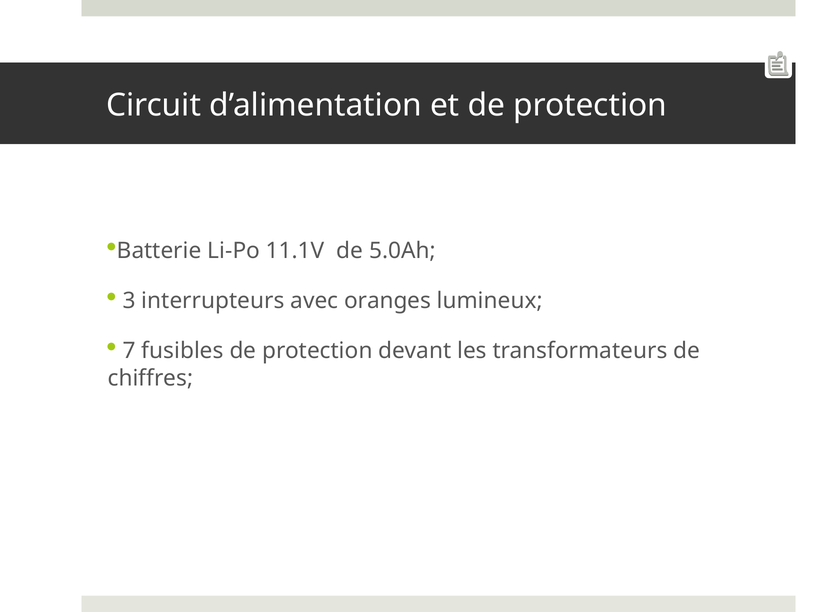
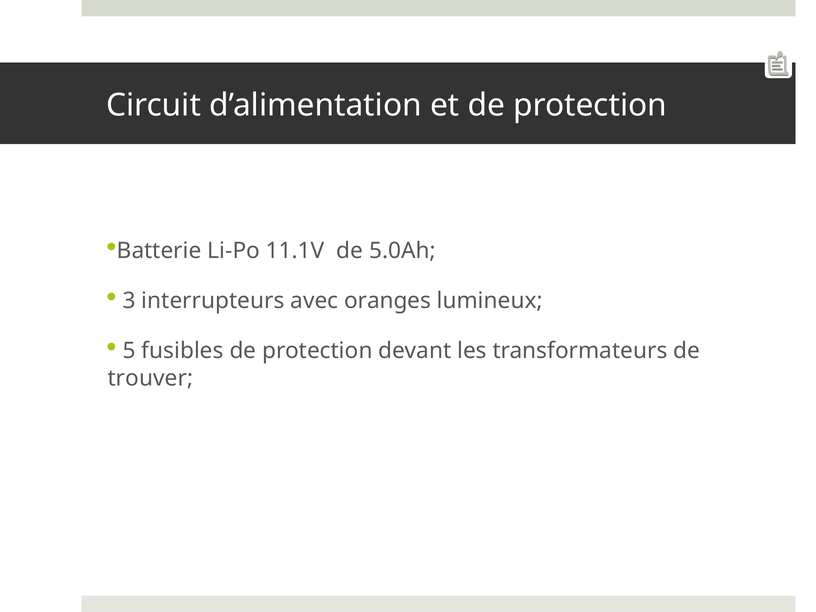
7: 7 -> 5
chiffres: chiffres -> trouver
